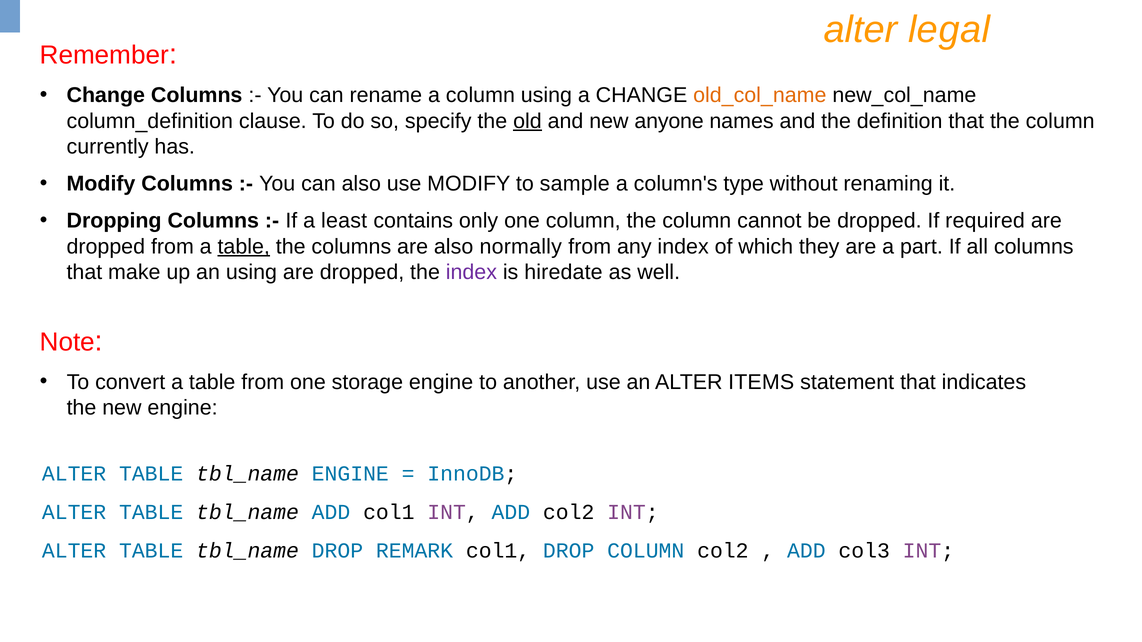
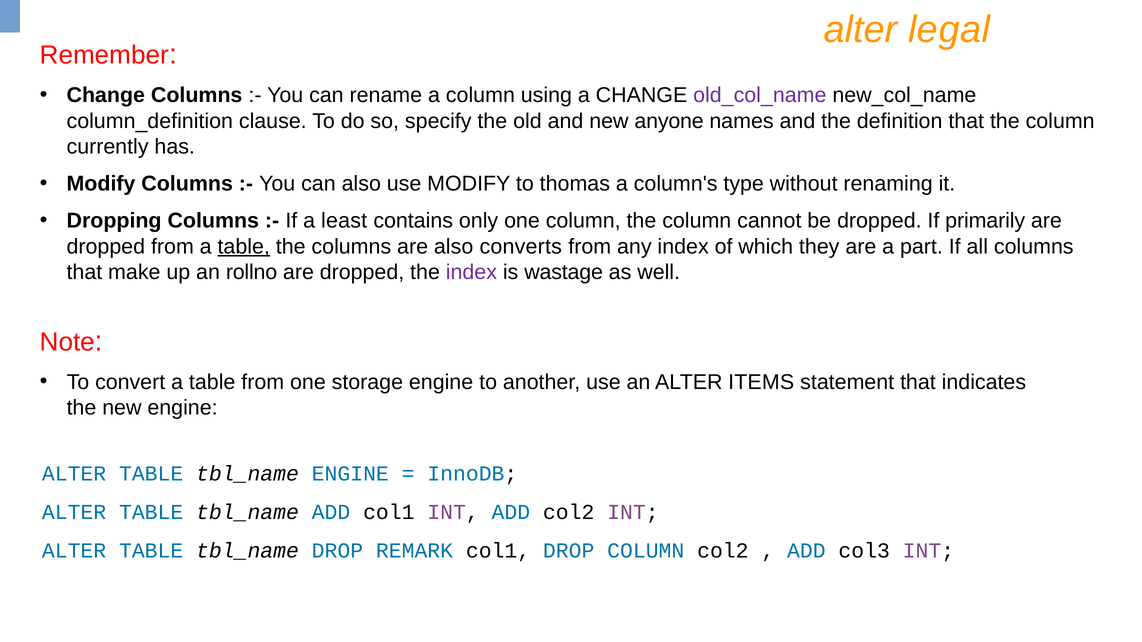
old_col_name colour: orange -> purple
old underline: present -> none
sample: sample -> thomas
required: required -> primarily
normally: normally -> converts
an using: using -> rollno
hiredate: hiredate -> wastage
